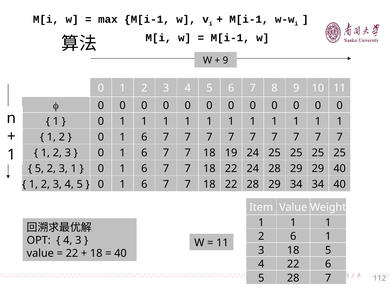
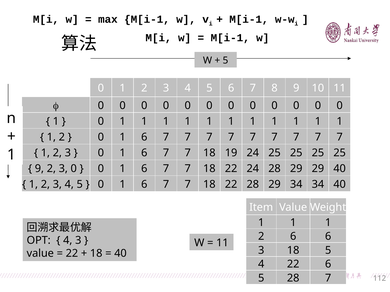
9 at (225, 60): 9 -> 5
5 at (39, 169): 5 -> 9
2 3 1: 1 -> 0
1 at (328, 237): 1 -> 6
